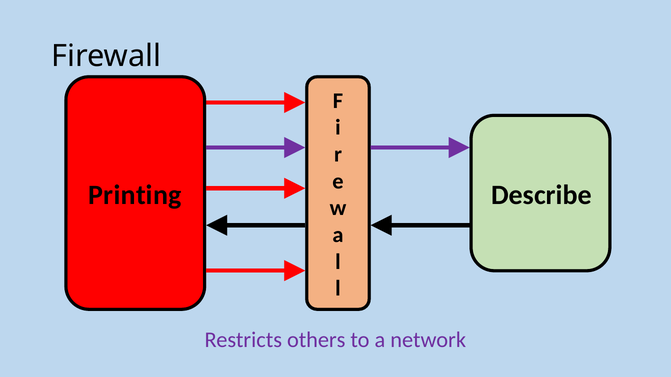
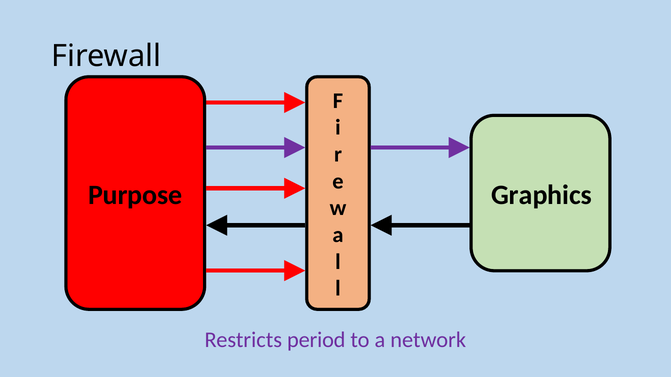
Describe: Describe -> Graphics
Printing: Printing -> Purpose
others: others -> period
